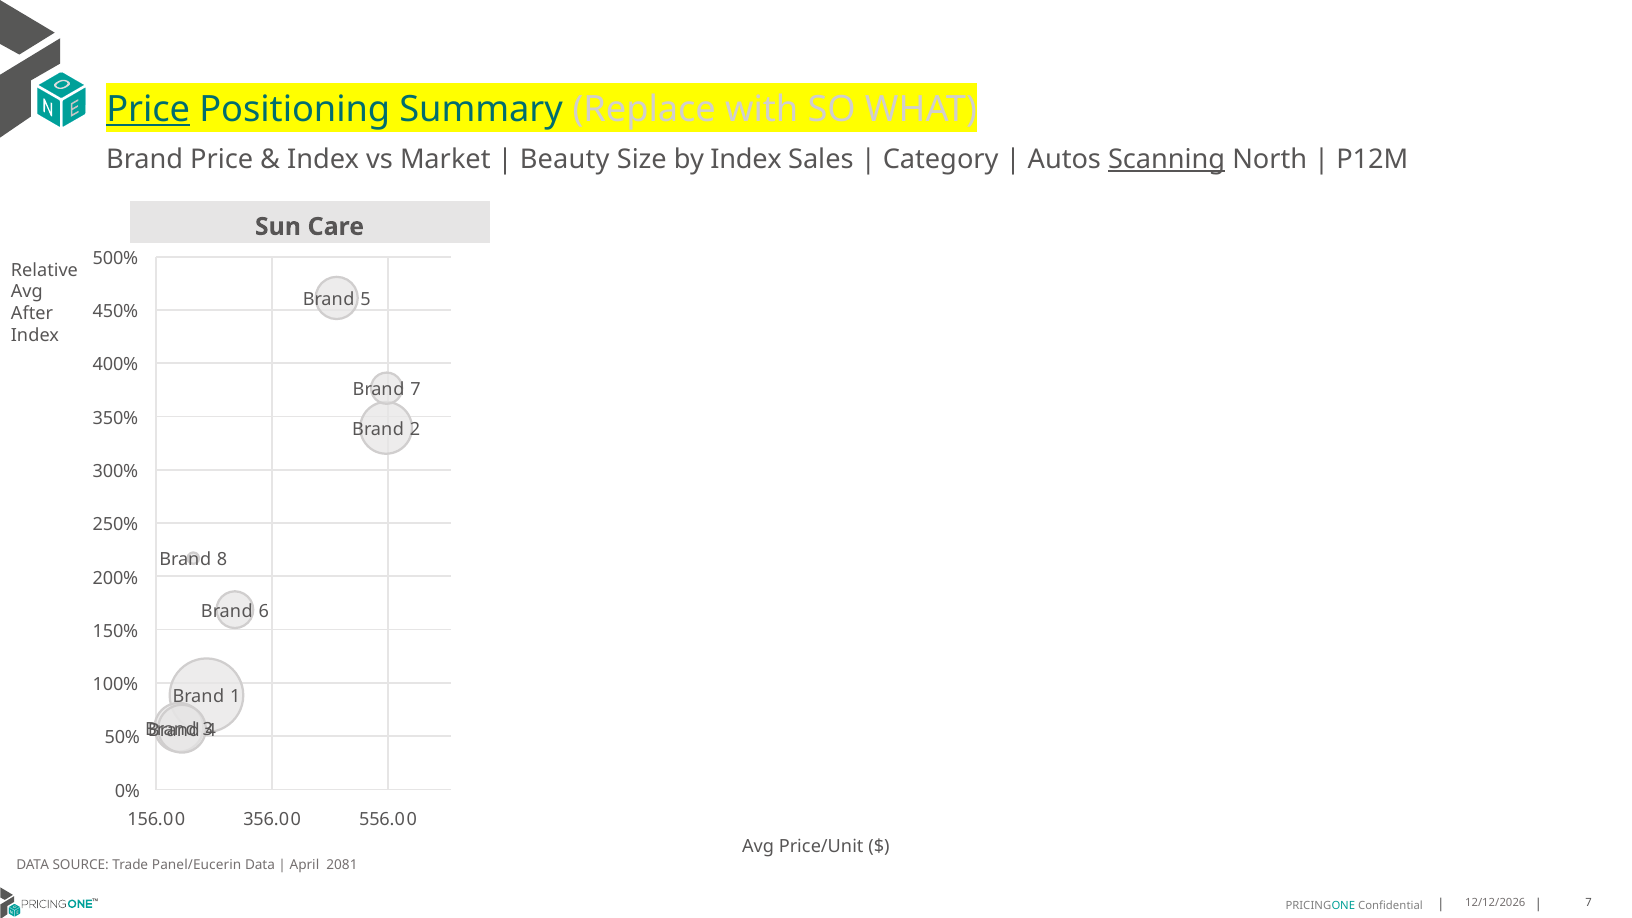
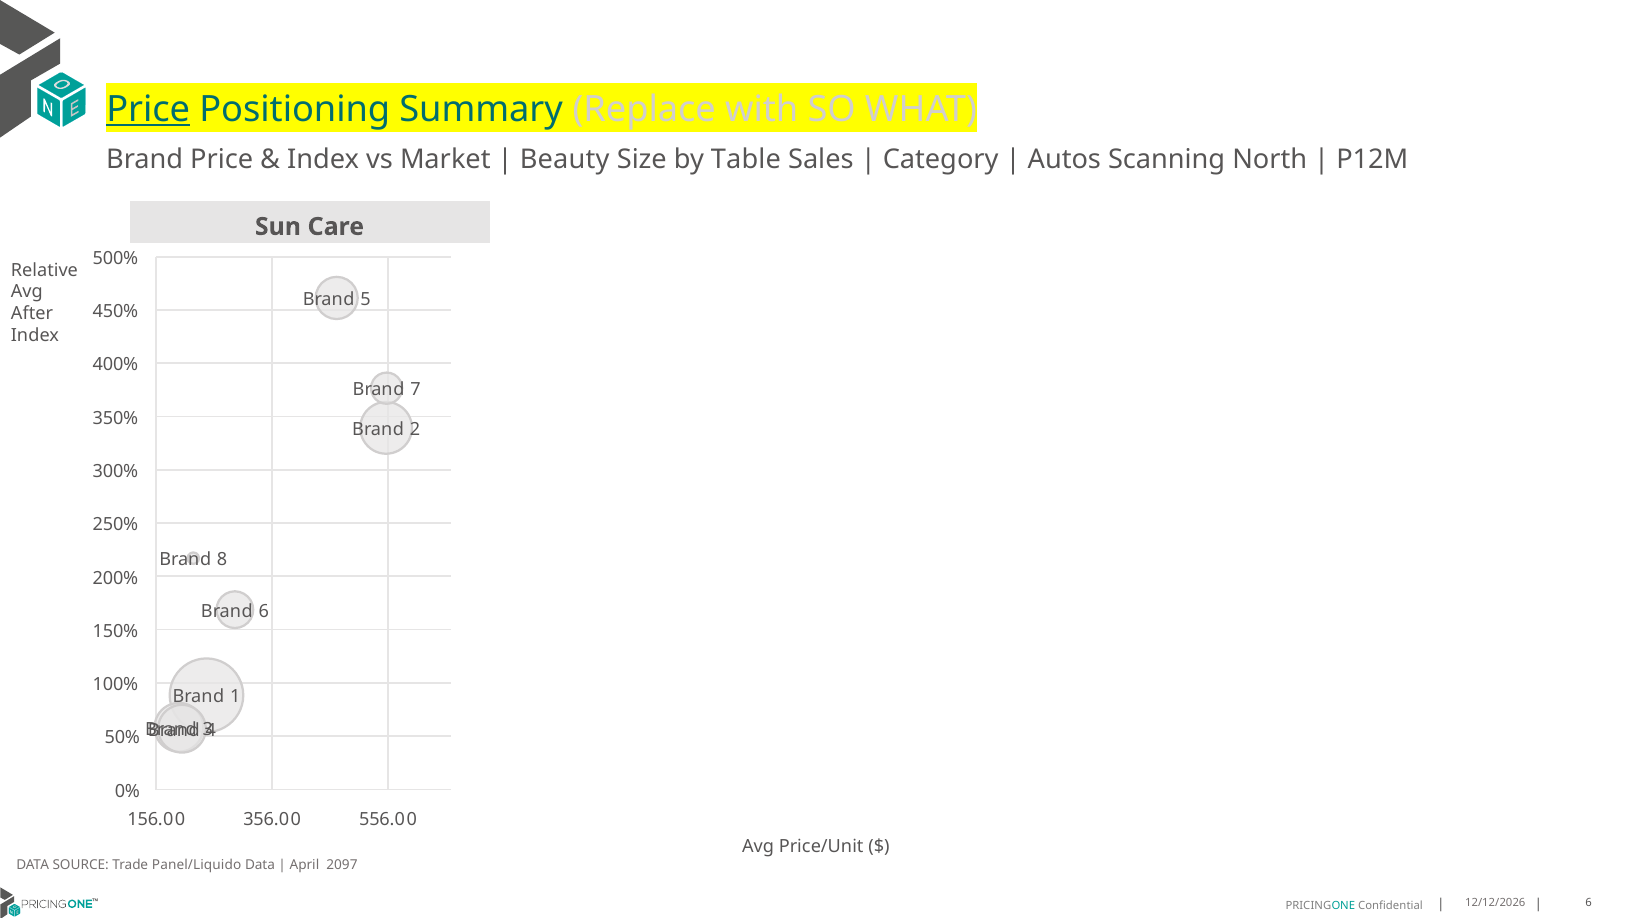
by Index: Index -> Table
Scanning underline: present -> none
Panel/Eucerin: Panel/Eucerin -> Panel/Liquido
2081: 2081 -> 2097
7 at (1589, 903): 7 -> 6
